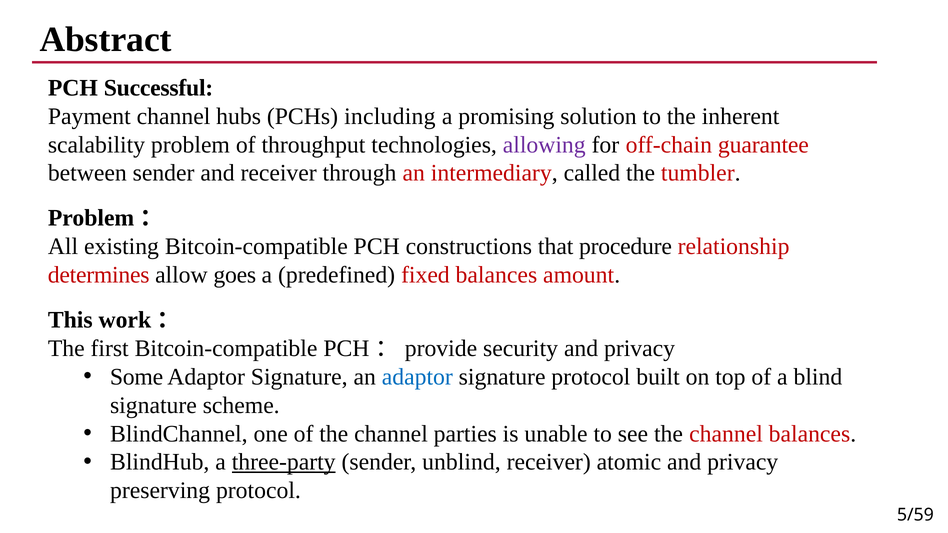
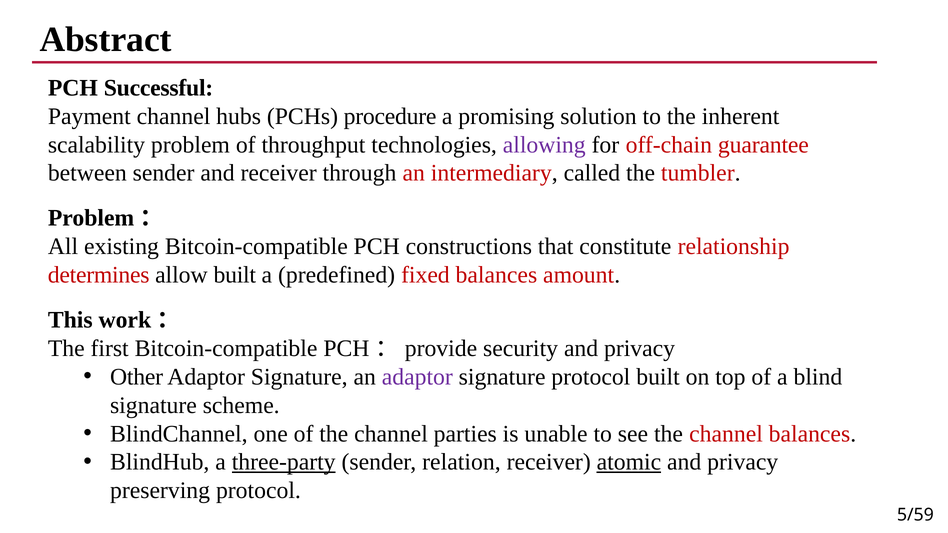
including: including -> procedure
procedure: procedure -> constitute
allow goes: goes -> built
Some: Some -> Other
adaptor at (417, 377) colour: blue -> purple
unblind: unblind -> relation
atomic underline: none -> present
